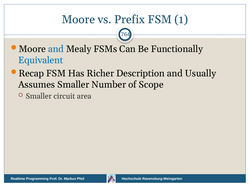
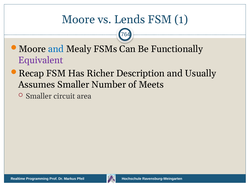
Prefix: Prefix -> Lends
Equivalent colour: blue -> purple
Scope: Scope -> Meets
